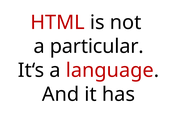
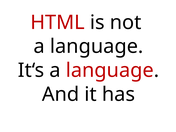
particular at (97, 46): particular -> language
